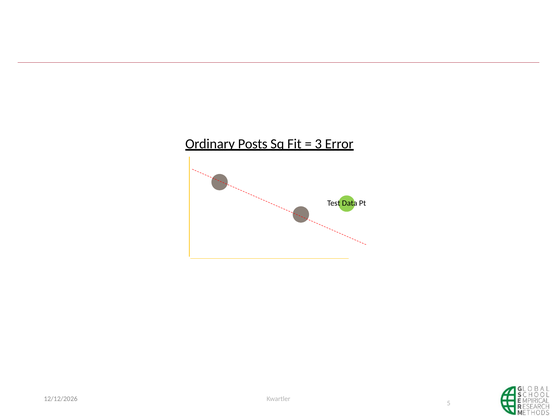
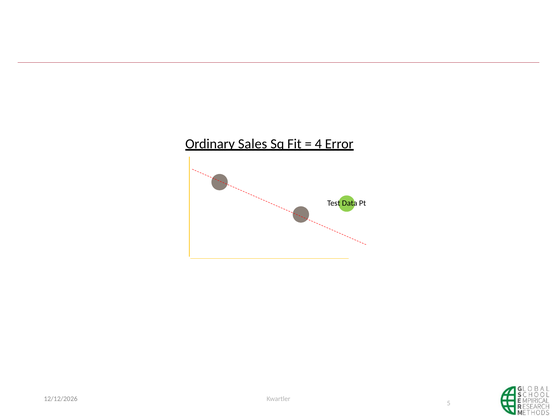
Posts: Posts -> Sales
3: 3 -> 4
